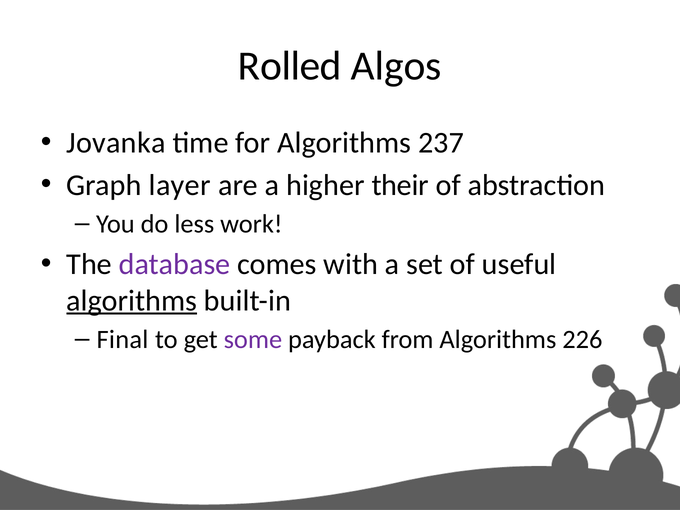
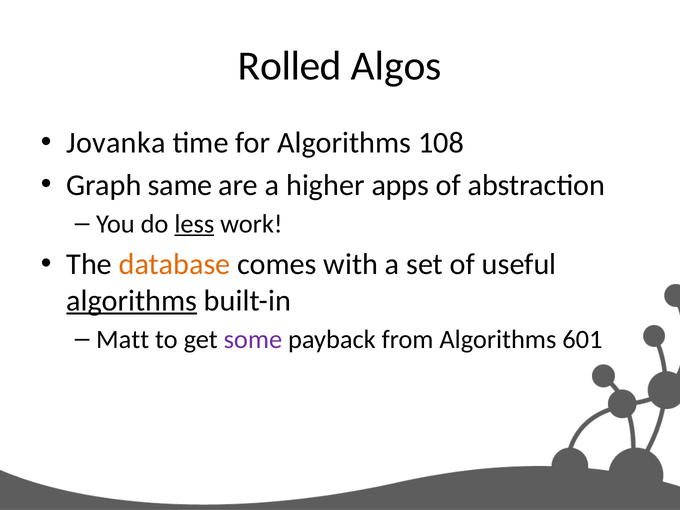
237: 237 -> 108
layer: layer -> same
their: their -> apps
less underline: none -> present
database colour: purple -> orange
Final: Final -> Matt
226: 226 -> 601
